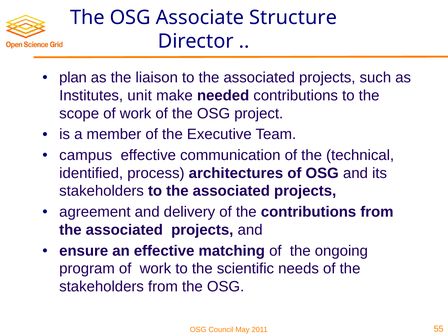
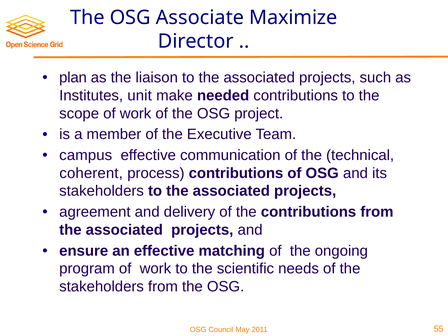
Structure: Structure -> Maximize
identified: identified -> coherent
process architectures: architectures -> contributions
